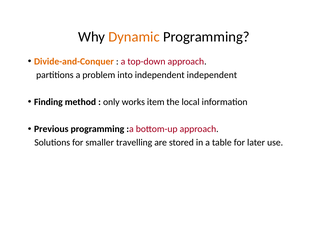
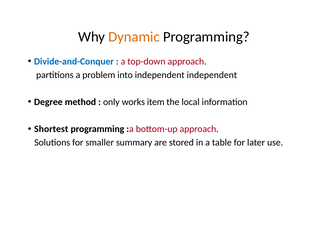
Divide-and-Conquer colour: orange -> blue
Finding: Finding -> Degree
Previous: Previous -> Shortest
travelling: travelling -> summary
